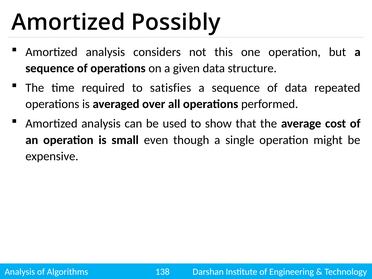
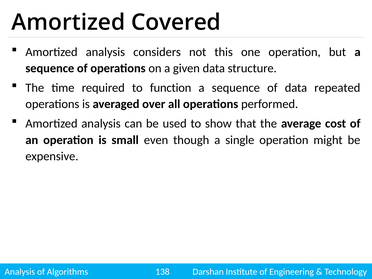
Possibly: Possibly -> Covered
satisfies: satisfies -> function
